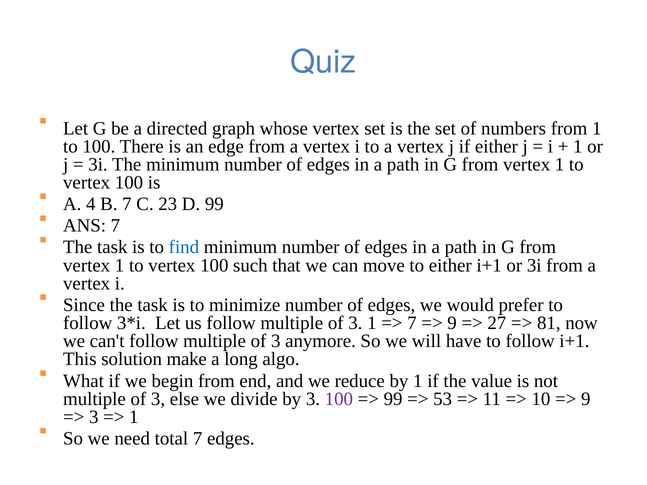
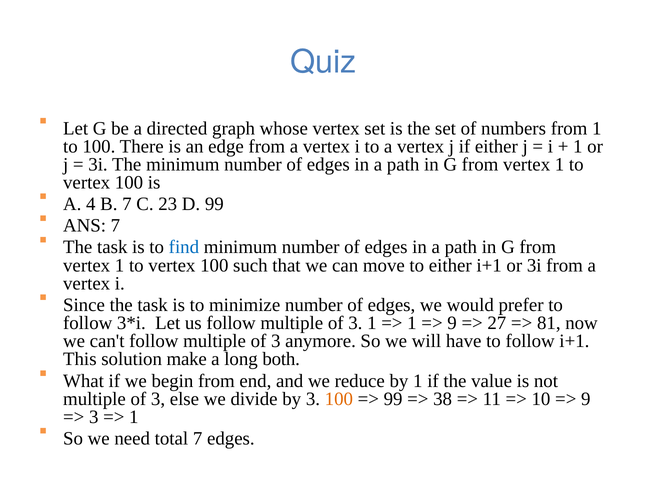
7 at (412, 323): 7 -> 1
algo: algo -> both
100 at (339, 399) colour: purple -> orange
53: 53 -> 38
